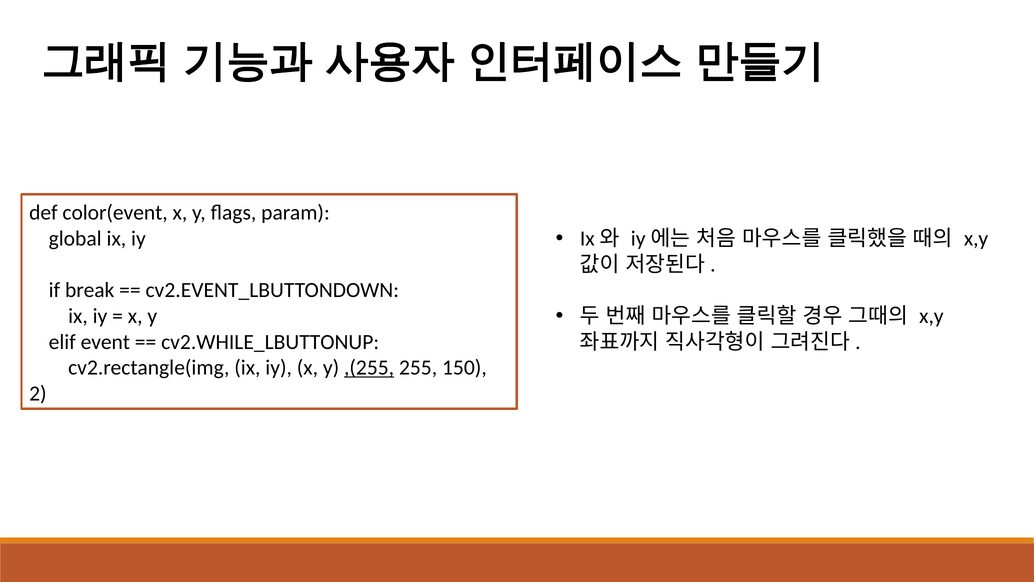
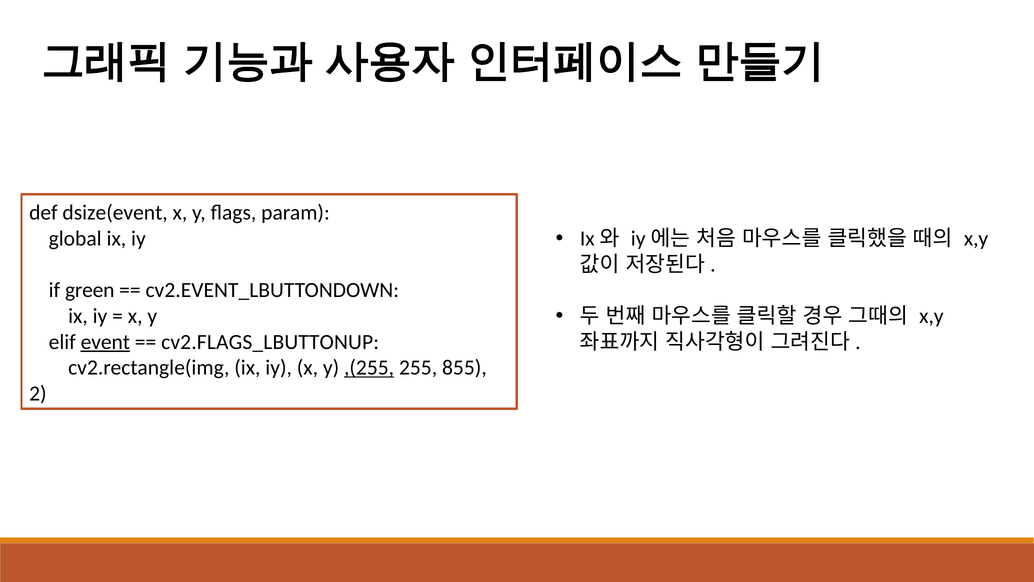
color(event: color(event -> dsize(event
break: break -> green
event underline: none -> present
cv2.WHILE_LBUTTONUP: cv2.WHILE_LBUTTONUP -> cv2.FLAGS_LBUTTONUP
150: 150 -> 855
